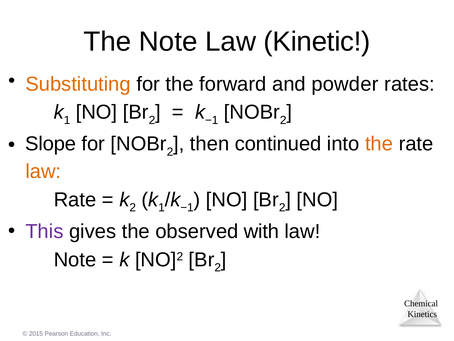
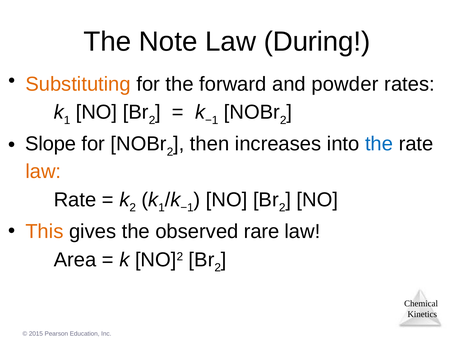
Kinetic: Kinetic -> During
continued: continued -> increases
the at (379, 144) colour: orange -> blue
This colour: purple -> orange
with: with -> rare
Note at (75, 259): Note -> Area
